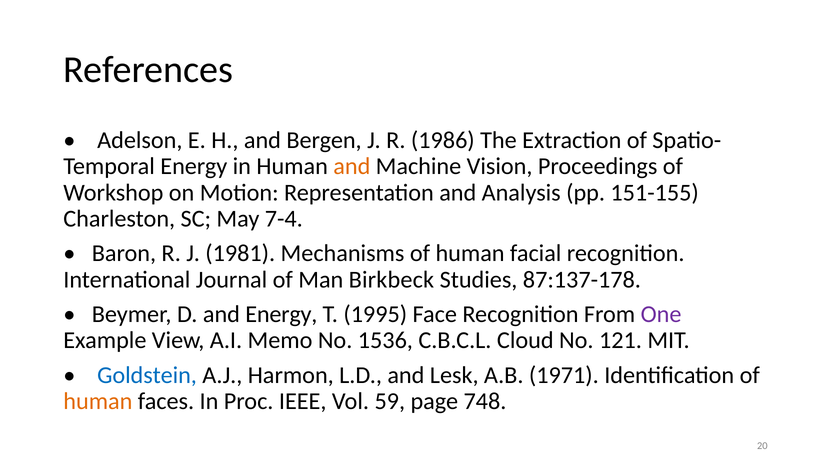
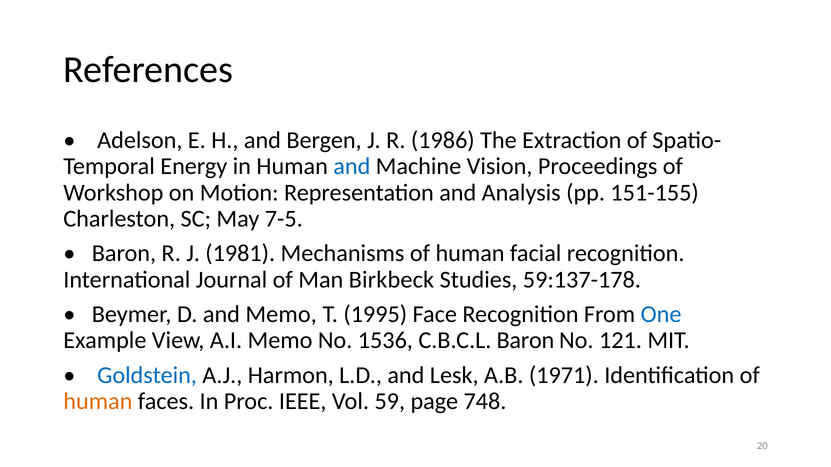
and at (352, 167) colour: orange -> blue
7-4: 7-4 -> 7-5
87:137-178: 87:137-178 -> 59:137-178
and Energy: Energy -> Memo
One colour: purple -> blue
C.B.C.L Cloud: Cloud -> Baron
